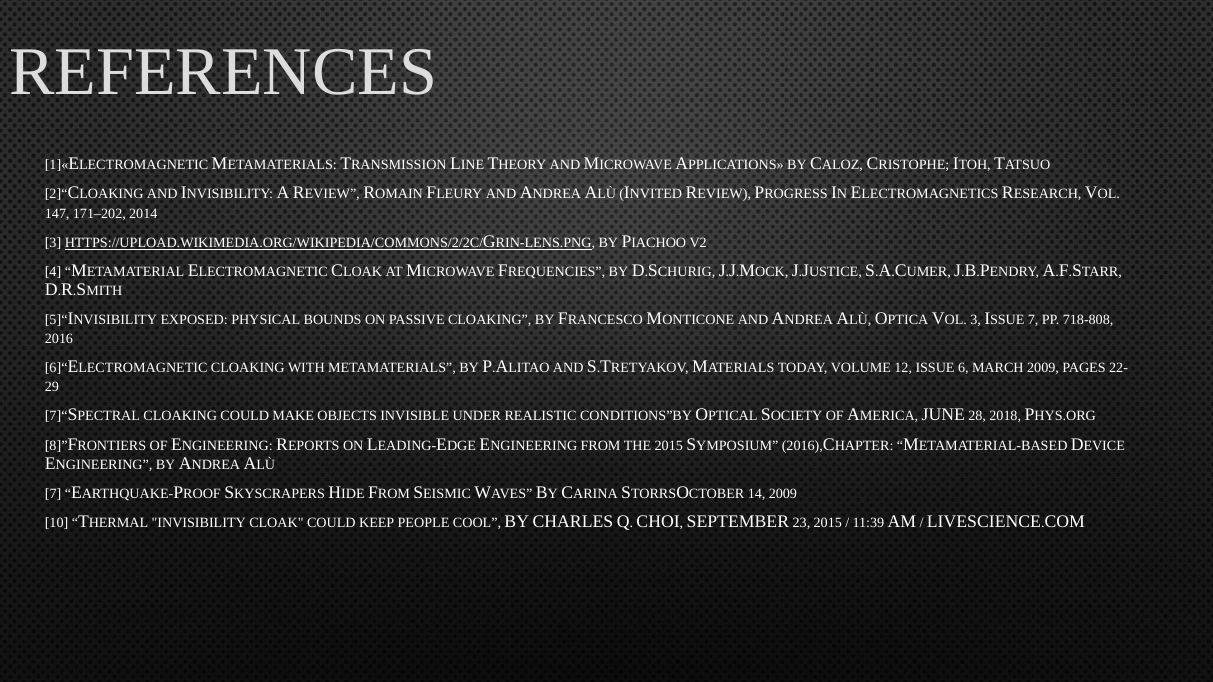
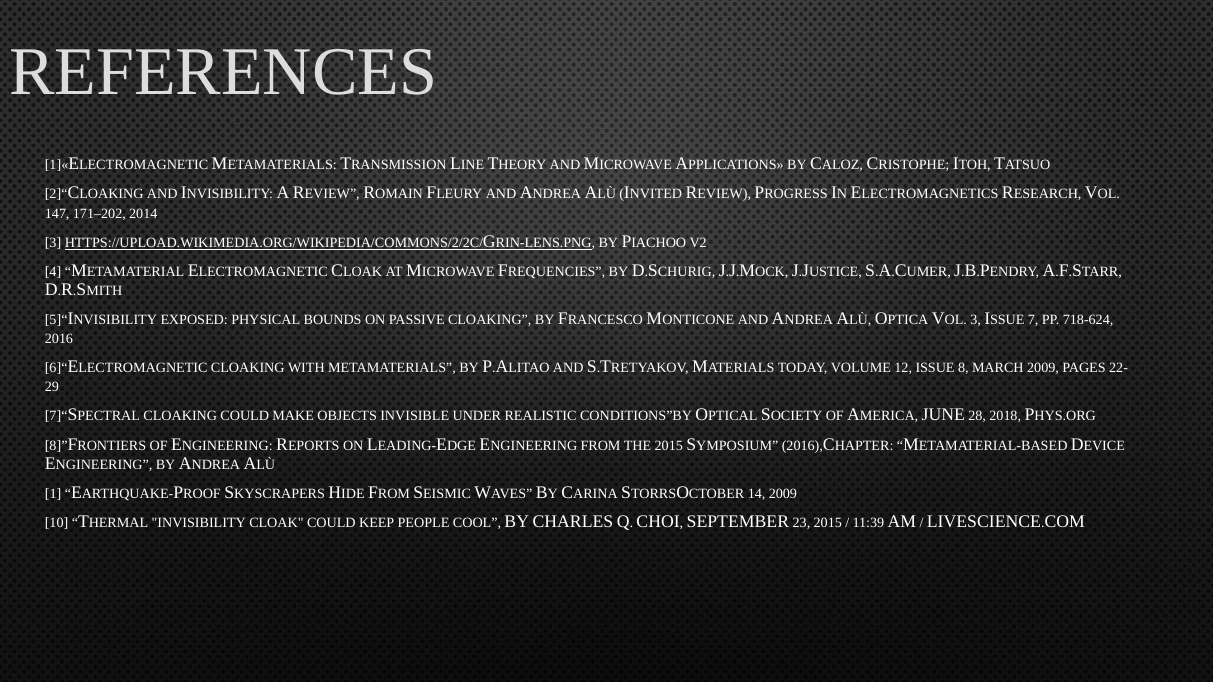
718-808: 718-808 -> 718-624
ISSUE 6: 6 -> 8
7 at (53, 494): 7 -> 1
